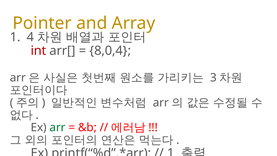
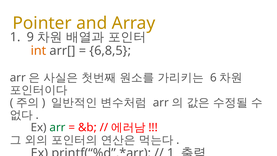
4: 4 -> 9
int colour: red -> orange
8,0,4: 8,0,4 -> 6,8,5
3: 3 -> 6
